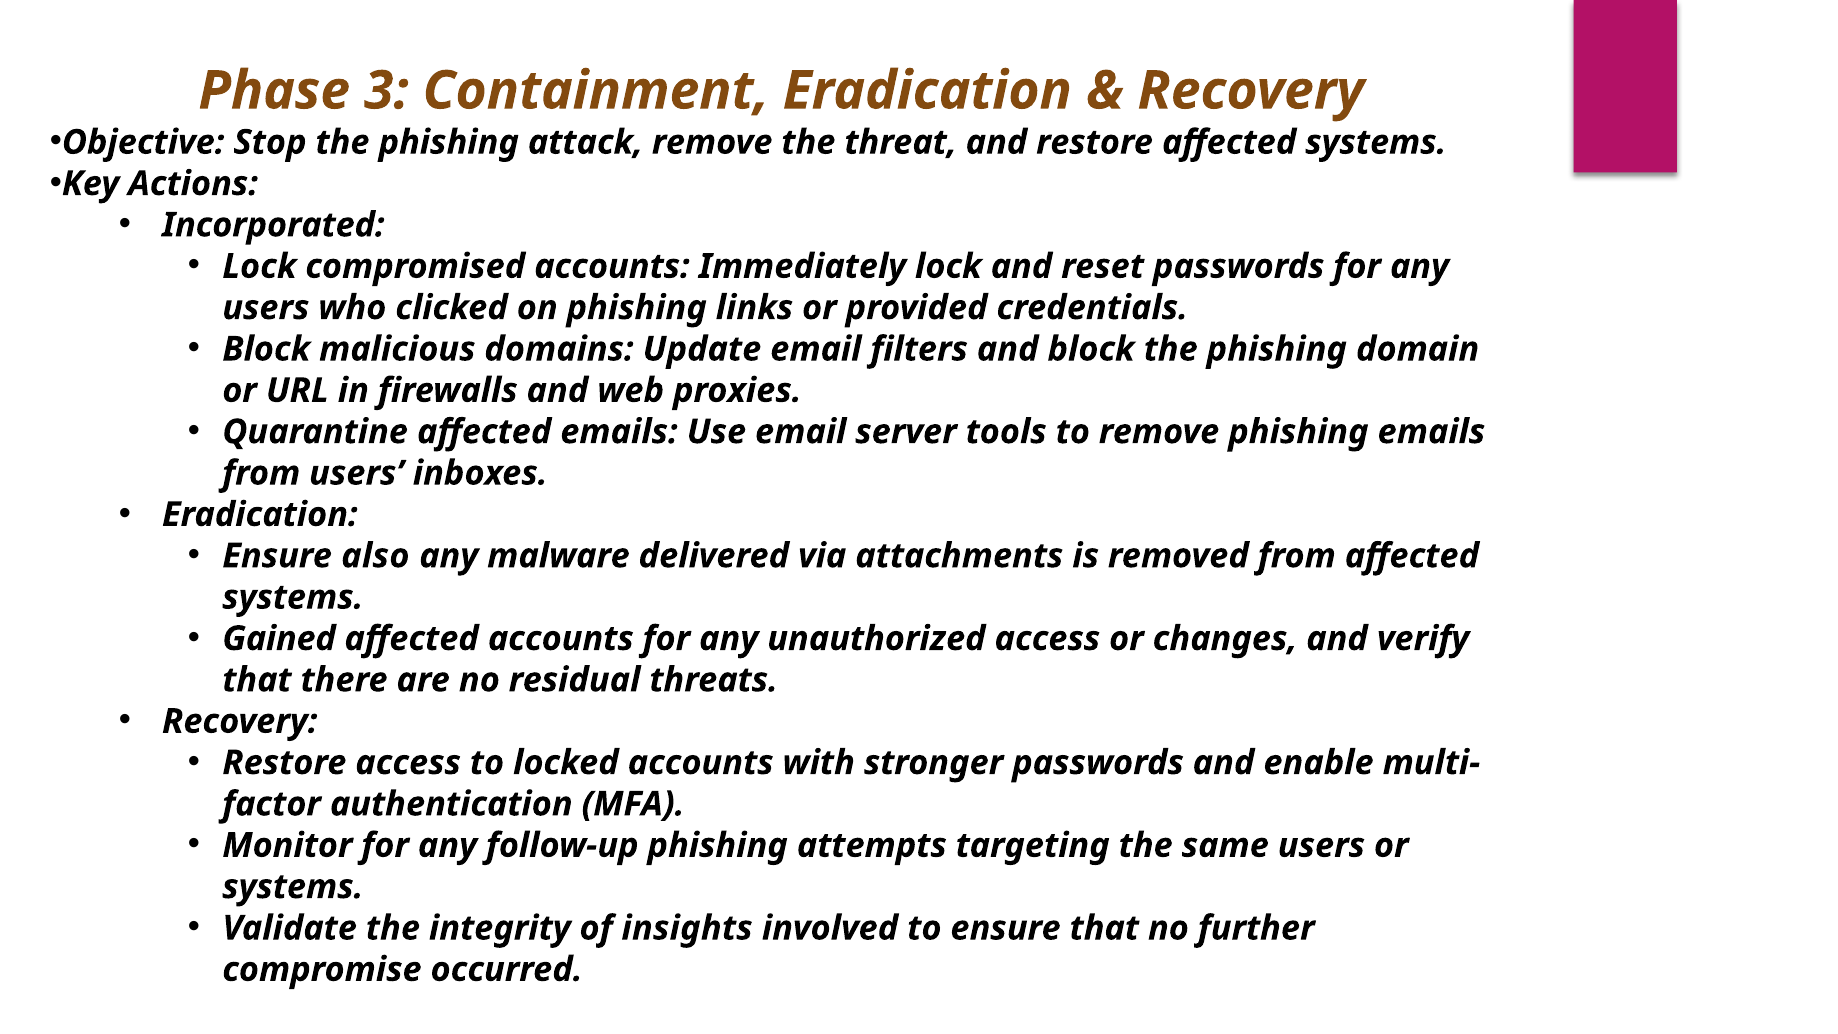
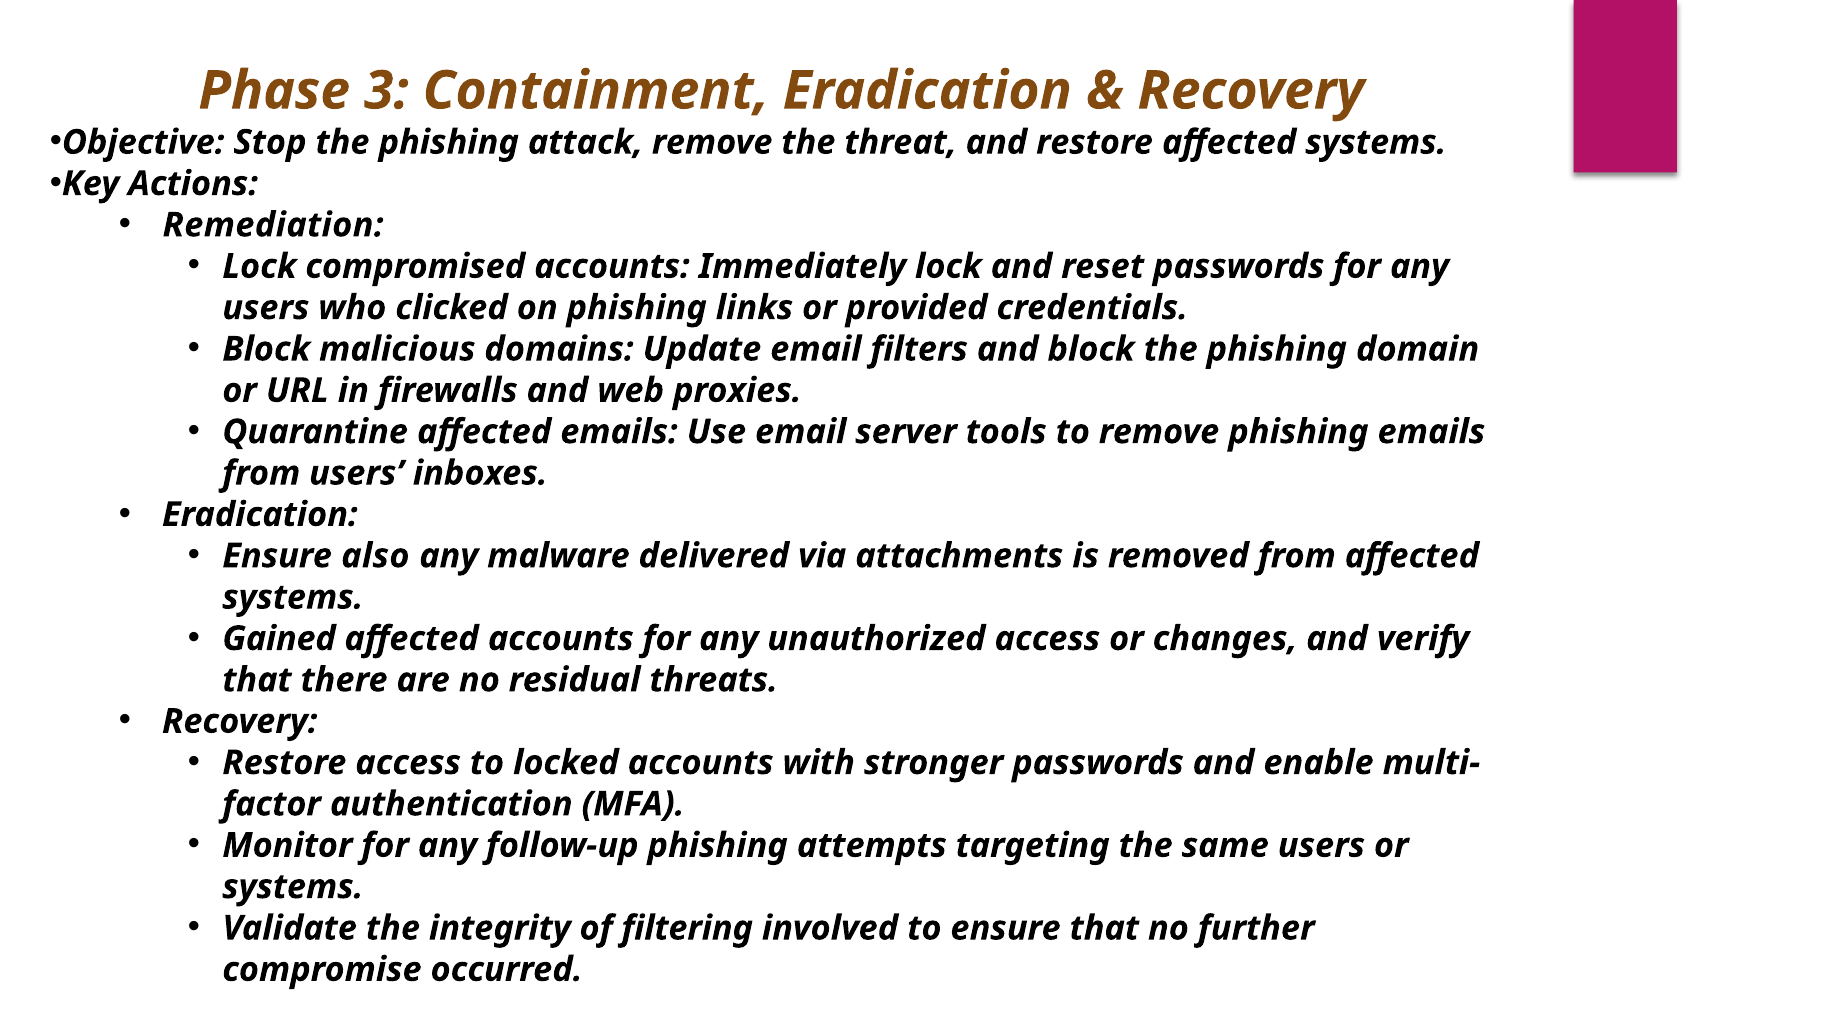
Incorporated: Incorporated -> Remediation
insights: insights -> filtering
